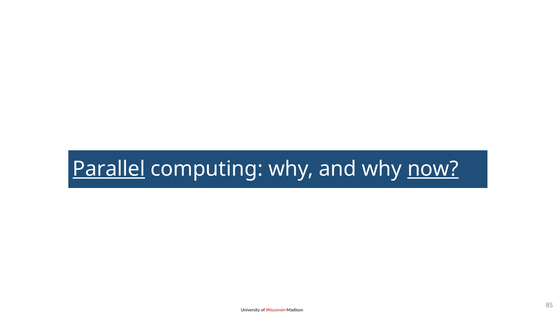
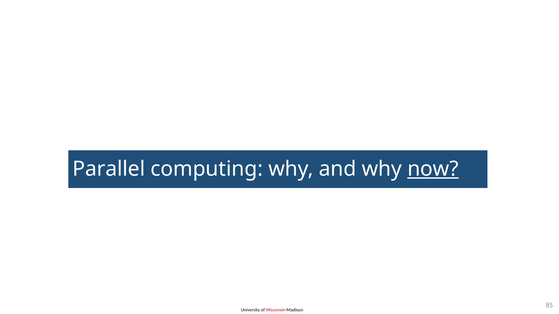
Parallel underline: present -> none
